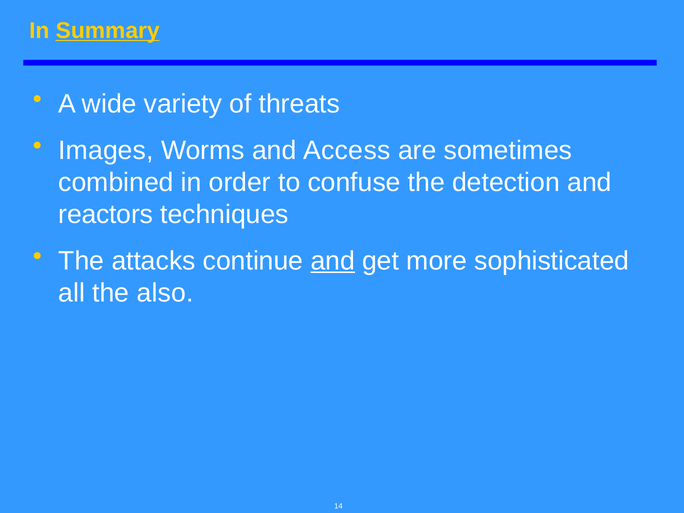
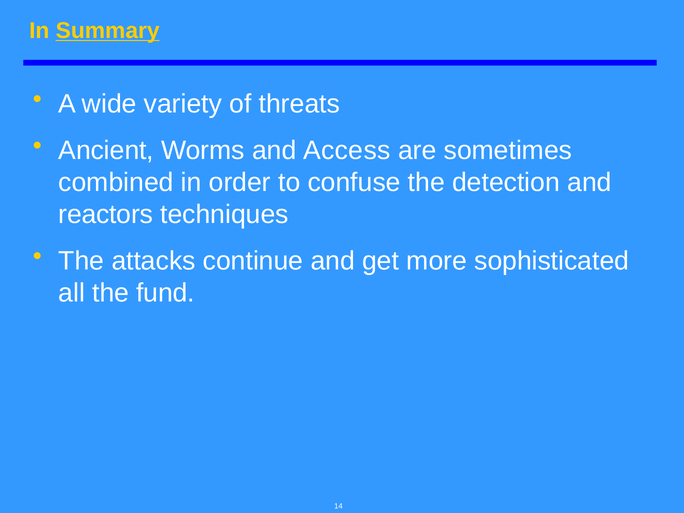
Images: Images -> Ancient
and at (333, 261) underline: present -> none
also: also -> fund
